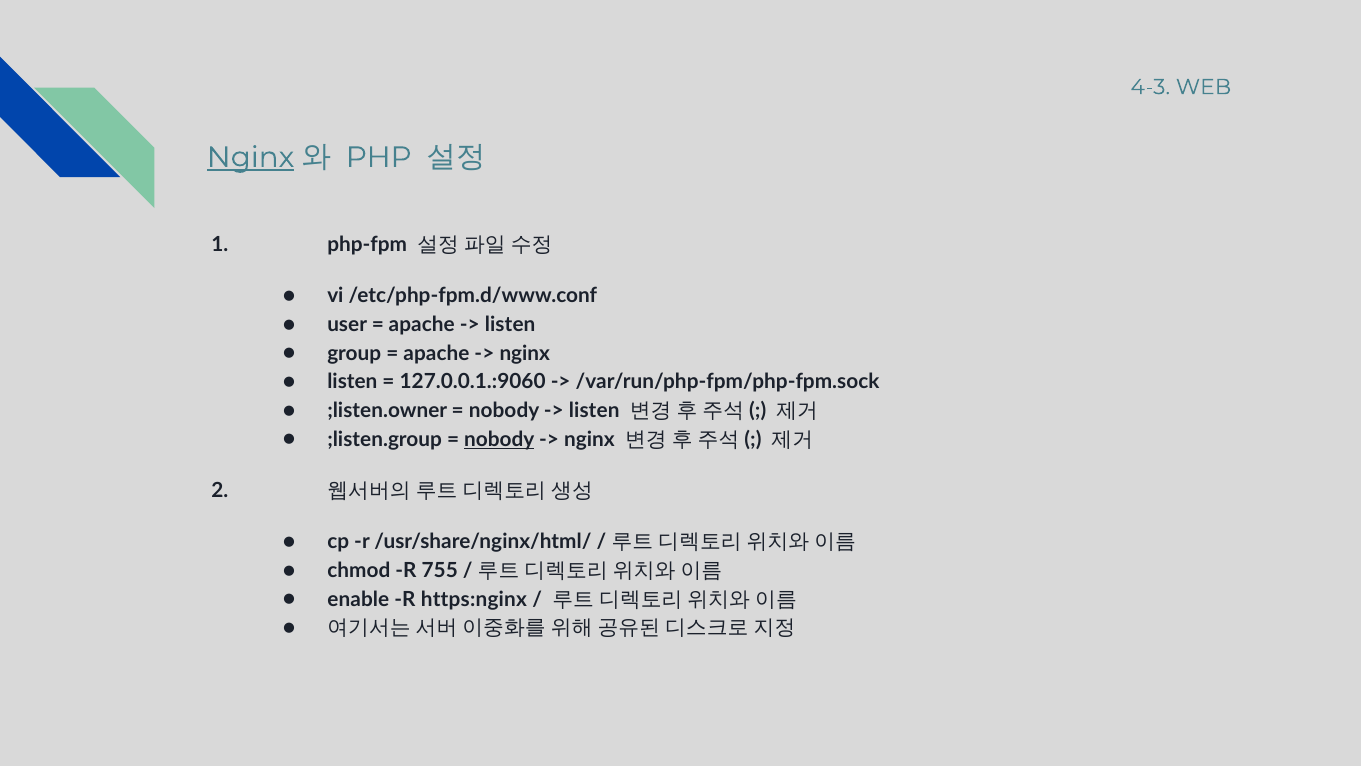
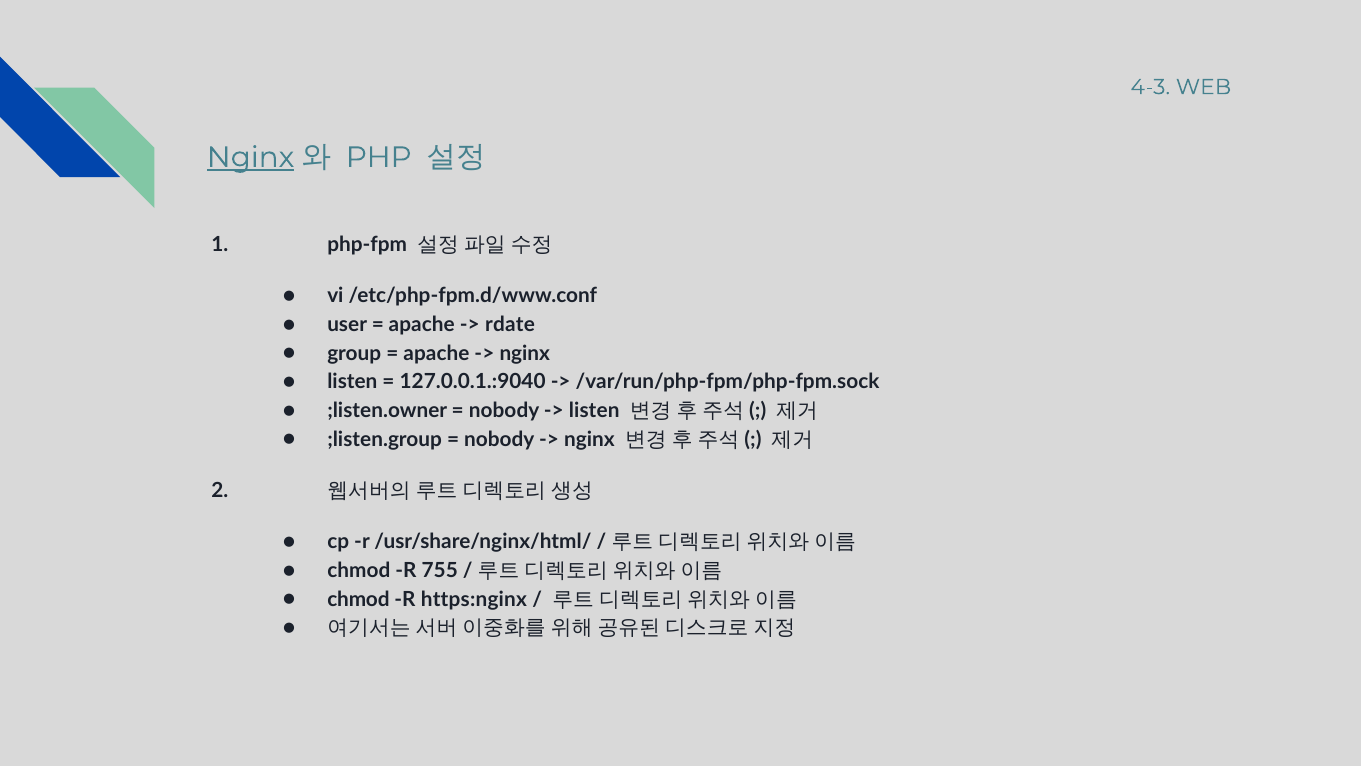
listen at (510, 324): listen -> rdate
127.0.0.1.:9060: 127.0.0.1.:9060 -> 127.0.0.1.:9040
nobody at (499, 439) underline: present -> none
enable at (358, 599): enable -> chmod
